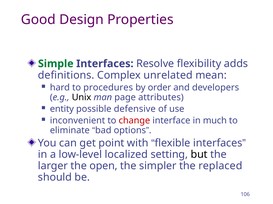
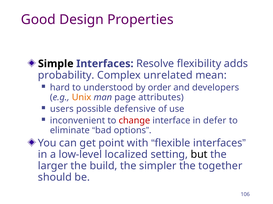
Simple colour: green -> black
definitions: definitions -> probability
procedures: procedures -> understood
Unix colour: black -> orange
entity: entity -> users
much: much -> defer
open: open -> build
replaced: replaced -> together
